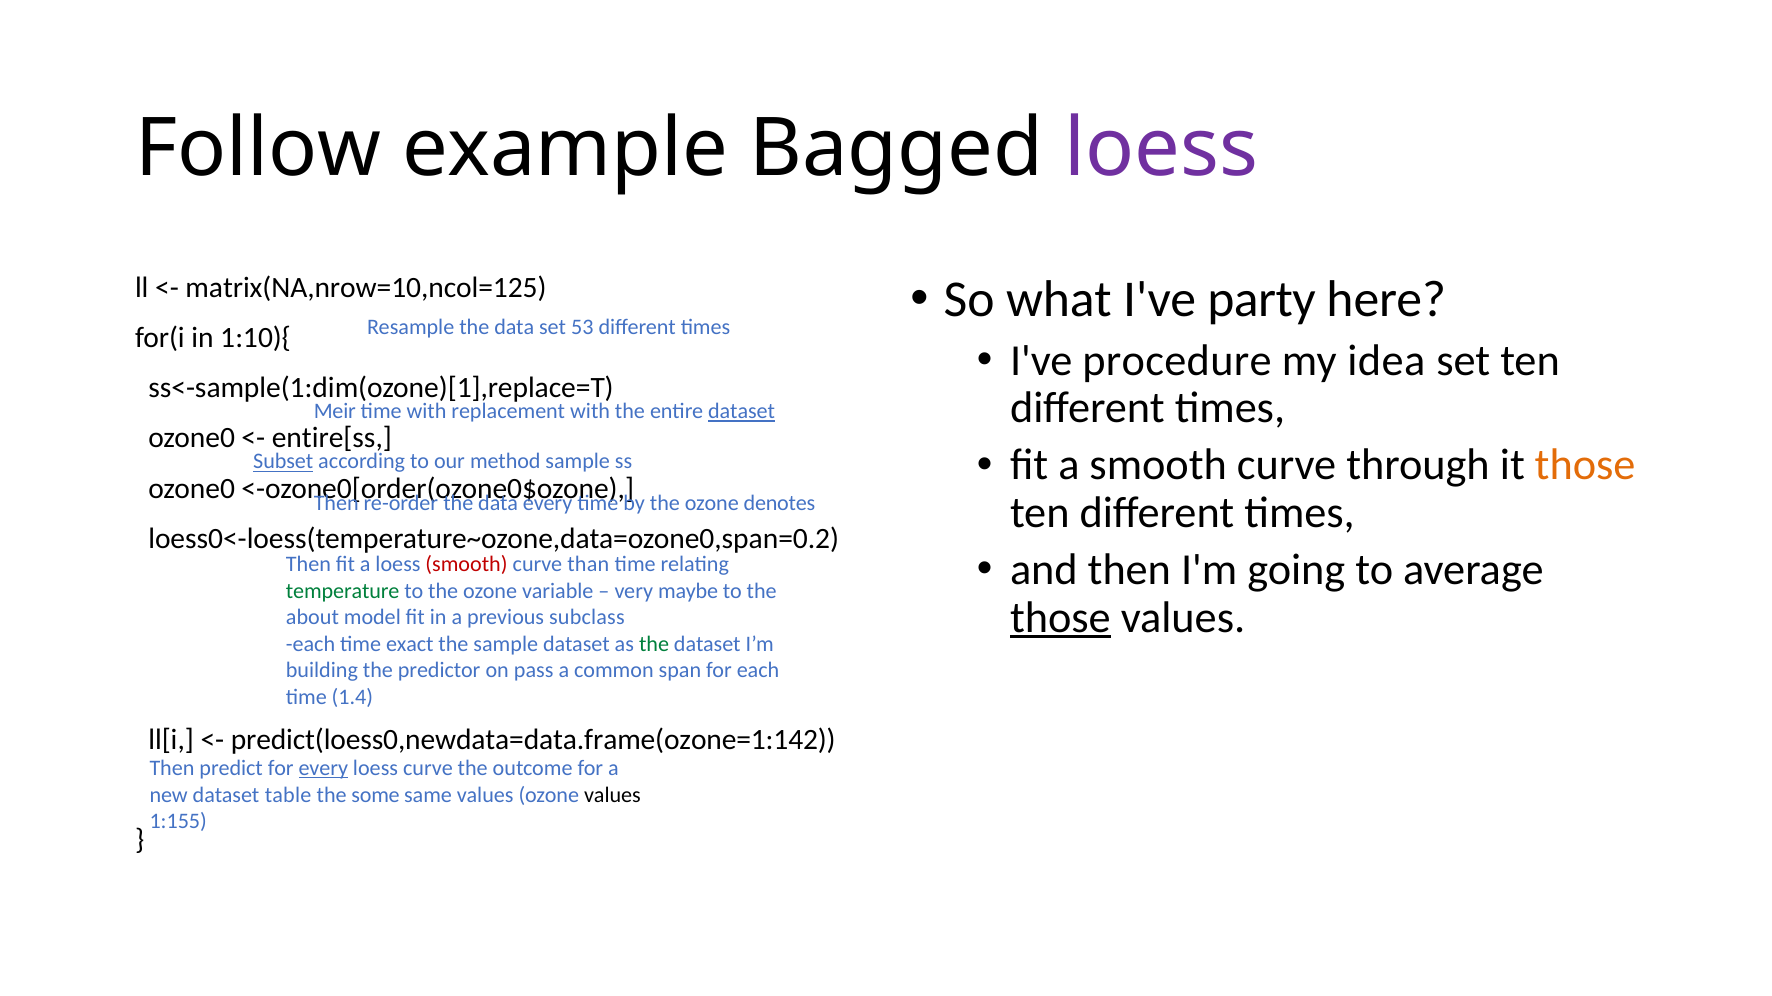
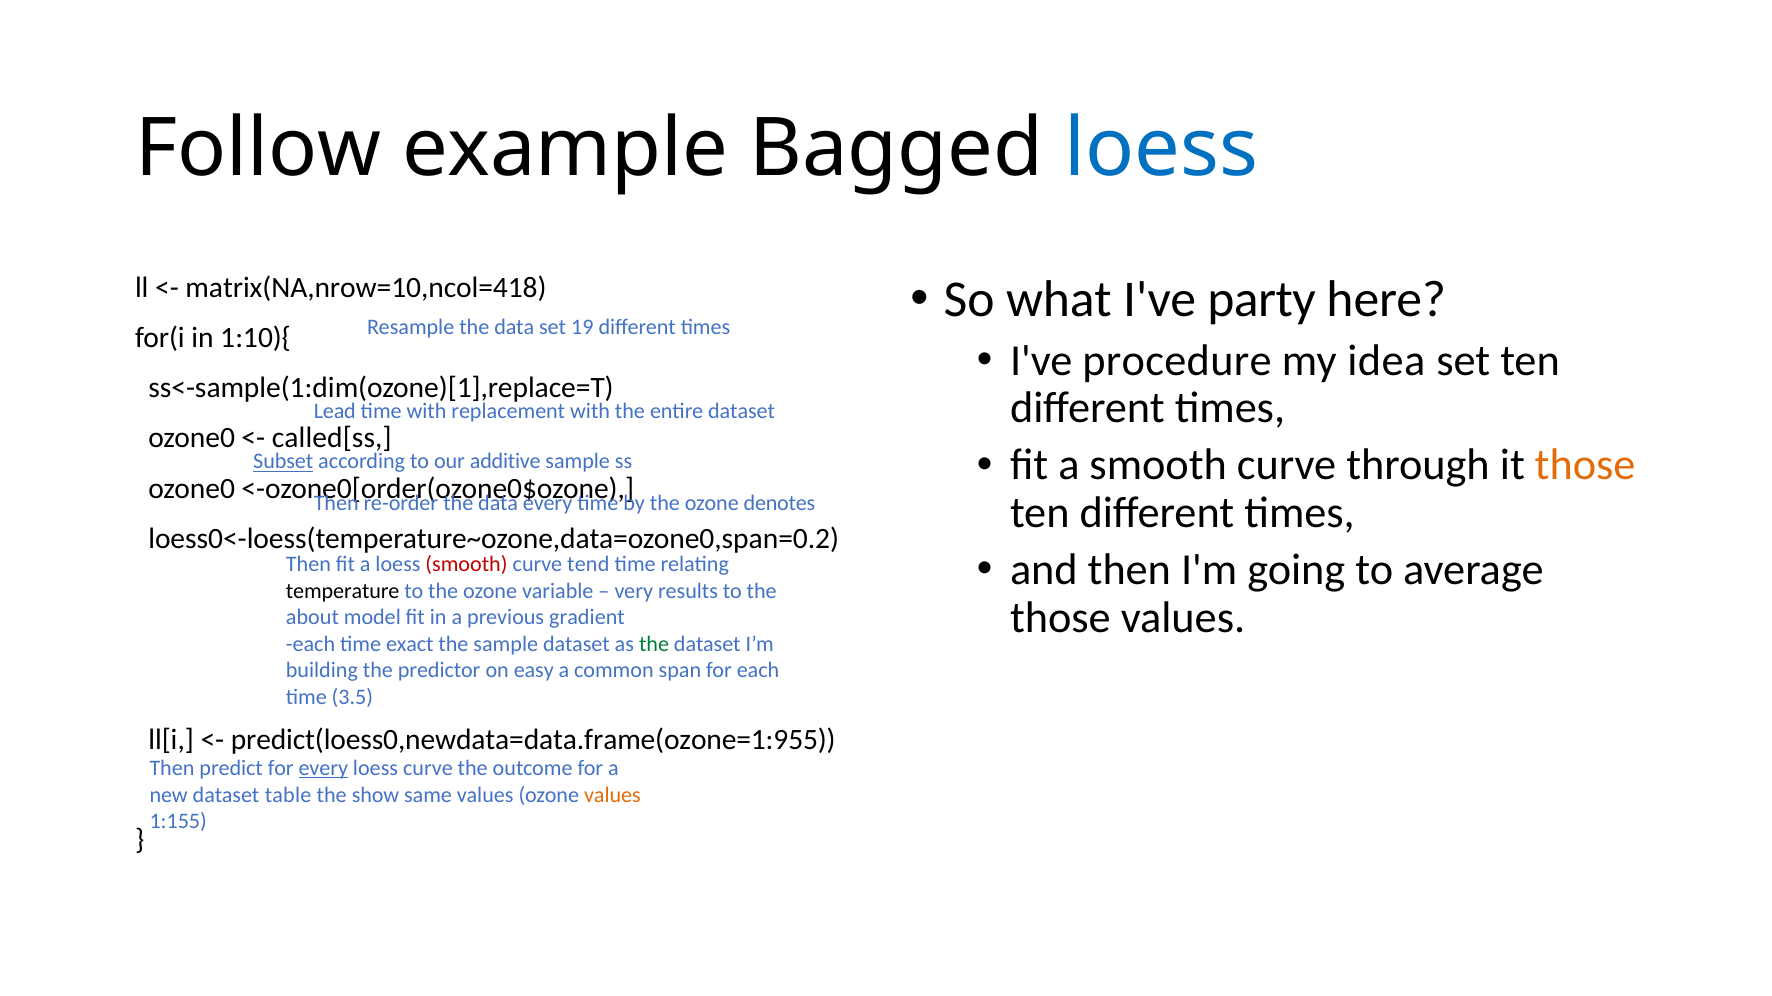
loess at (1161, 149) colour: purple -> blue
matrix(NA,nrow=10,ncol=125: matrix(NA,nrow=10,ncol=125 -> matrix(NA,nrow=10,ncol=418
53: 53 -> 19
Meir: Meir -> Lead
dataset at (742, 412) underline: present -> none
entire[ss: entire[ss -> called[ss
method: method -> additive
than: than -> tend
temperature colour: green -> black
maybe: maybe -> results
those at (1060, 618) underline: present -> none
subclass: subclass -> gradient
pass: pass -> easy
1.4: 1.4 -> 3.5
predict(loess0,newdata=data.frame(ozone=1:142: predict(loess0,newdata=data.frame(ozone=1:142 -> predict(loess0,newdata=data.frame(ozone=1:955
some: some -> show
values at (612, 795) colour: black -> orange
